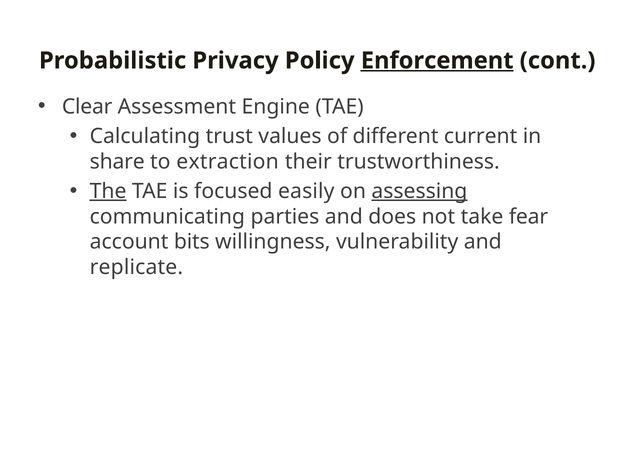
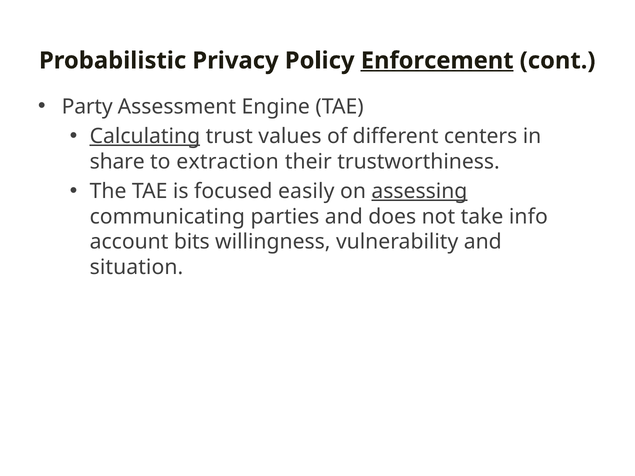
Clear: Clear -> Party
Calculating underline: none -> present
current: current -> centers
The underline: present -> none
fear: fear -> info
replicate: replicate -> situation
